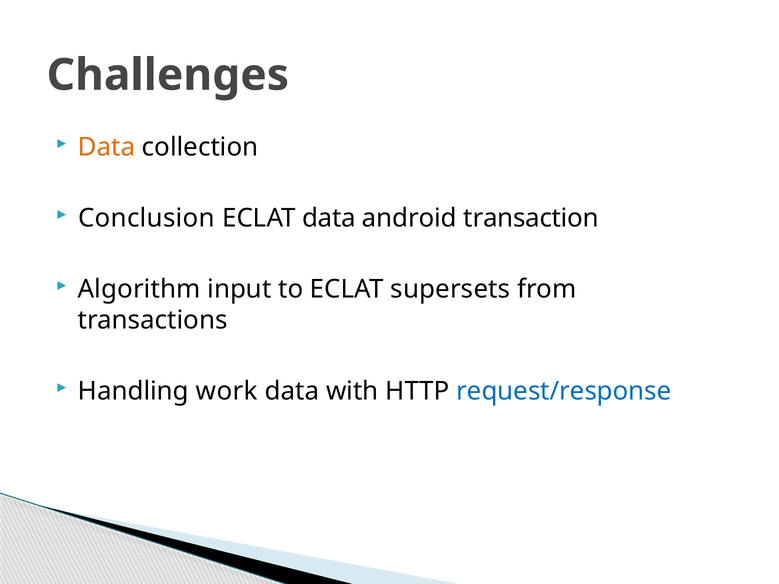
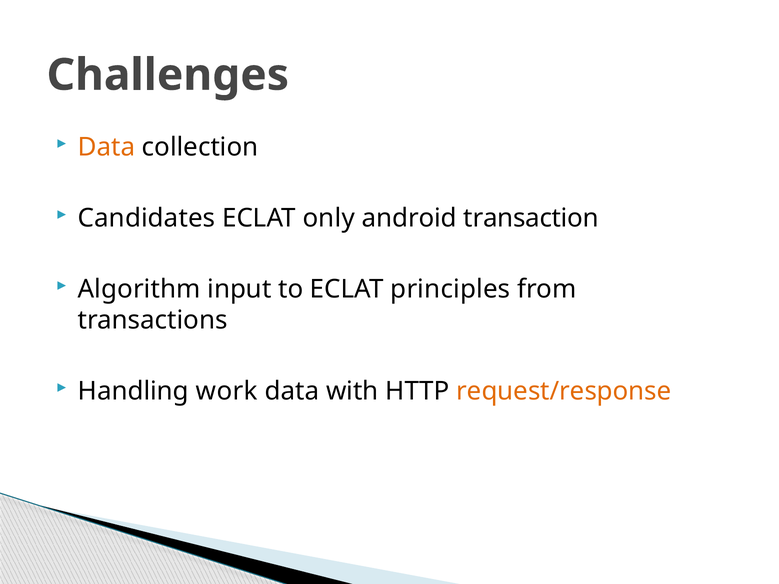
Conclusion: Conclusion -> Candidates
ECLAT data: data -> only
supersets: supersets -> principles
request/response colour: blue -> orange
